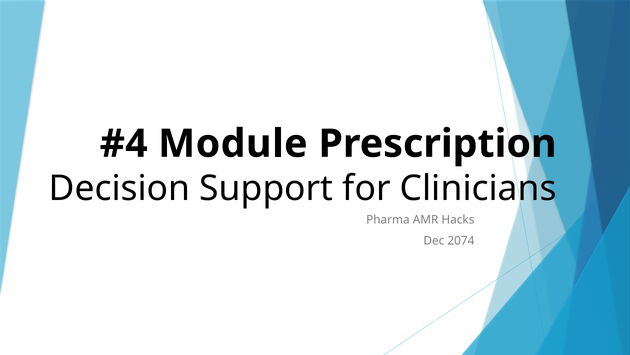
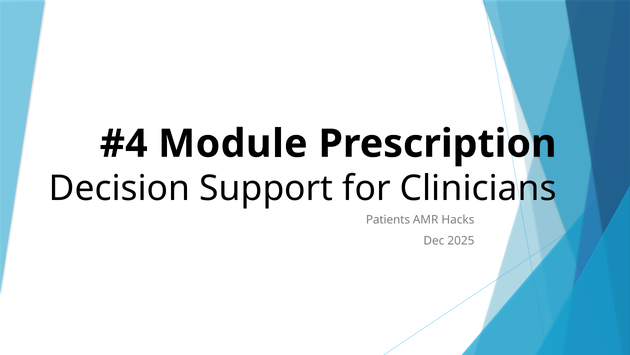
Pharma: Pharma -> Patients
2074: 2074 -> 2025
